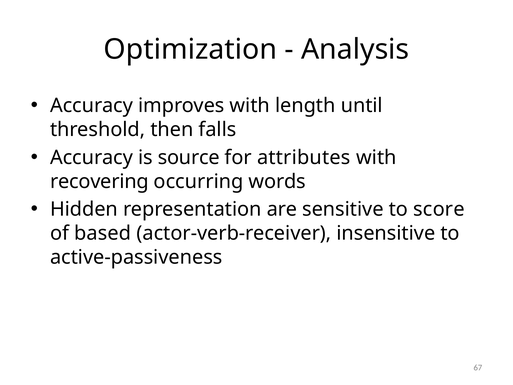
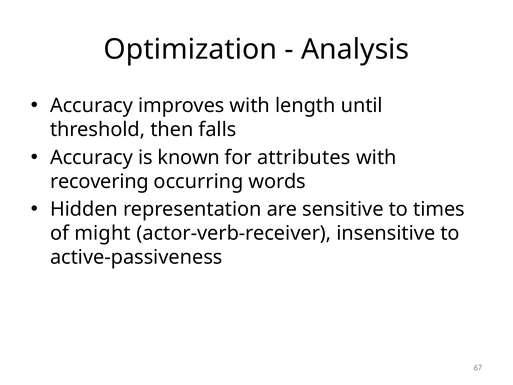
source: source -> known
score: score -> times
based: based -> might
